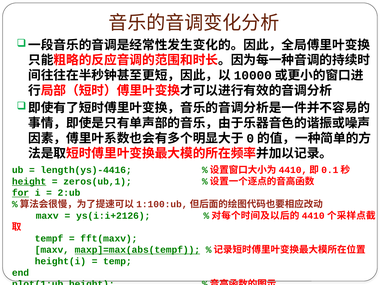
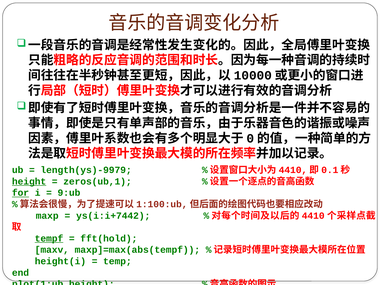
length(ys)-4416: length(ys)-4416 -> length(ys)-9979
2:ub: 2:ub -> 9:ub
maxv at (47, 216): maxv -> maxp
ys(i:i+2126: ys(i:i+2126 -> ys(i:i+7442
tempf underline: none -> present
fft(maxv: fft(maxv -> fft(hold
maxp]=max(abs(tempf underline: present -> none
